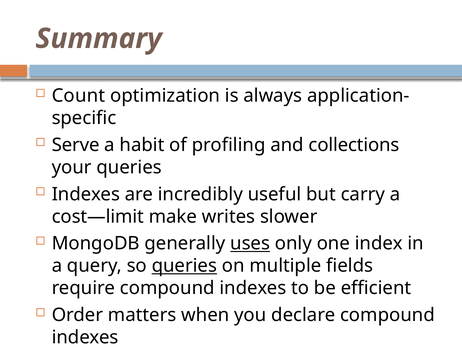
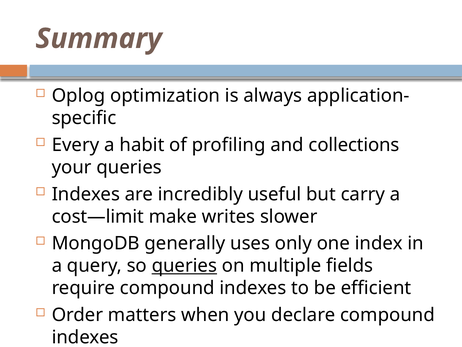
Count: Count -> Oplog
Serve: Serve -> Every
uses underline: present -> none
